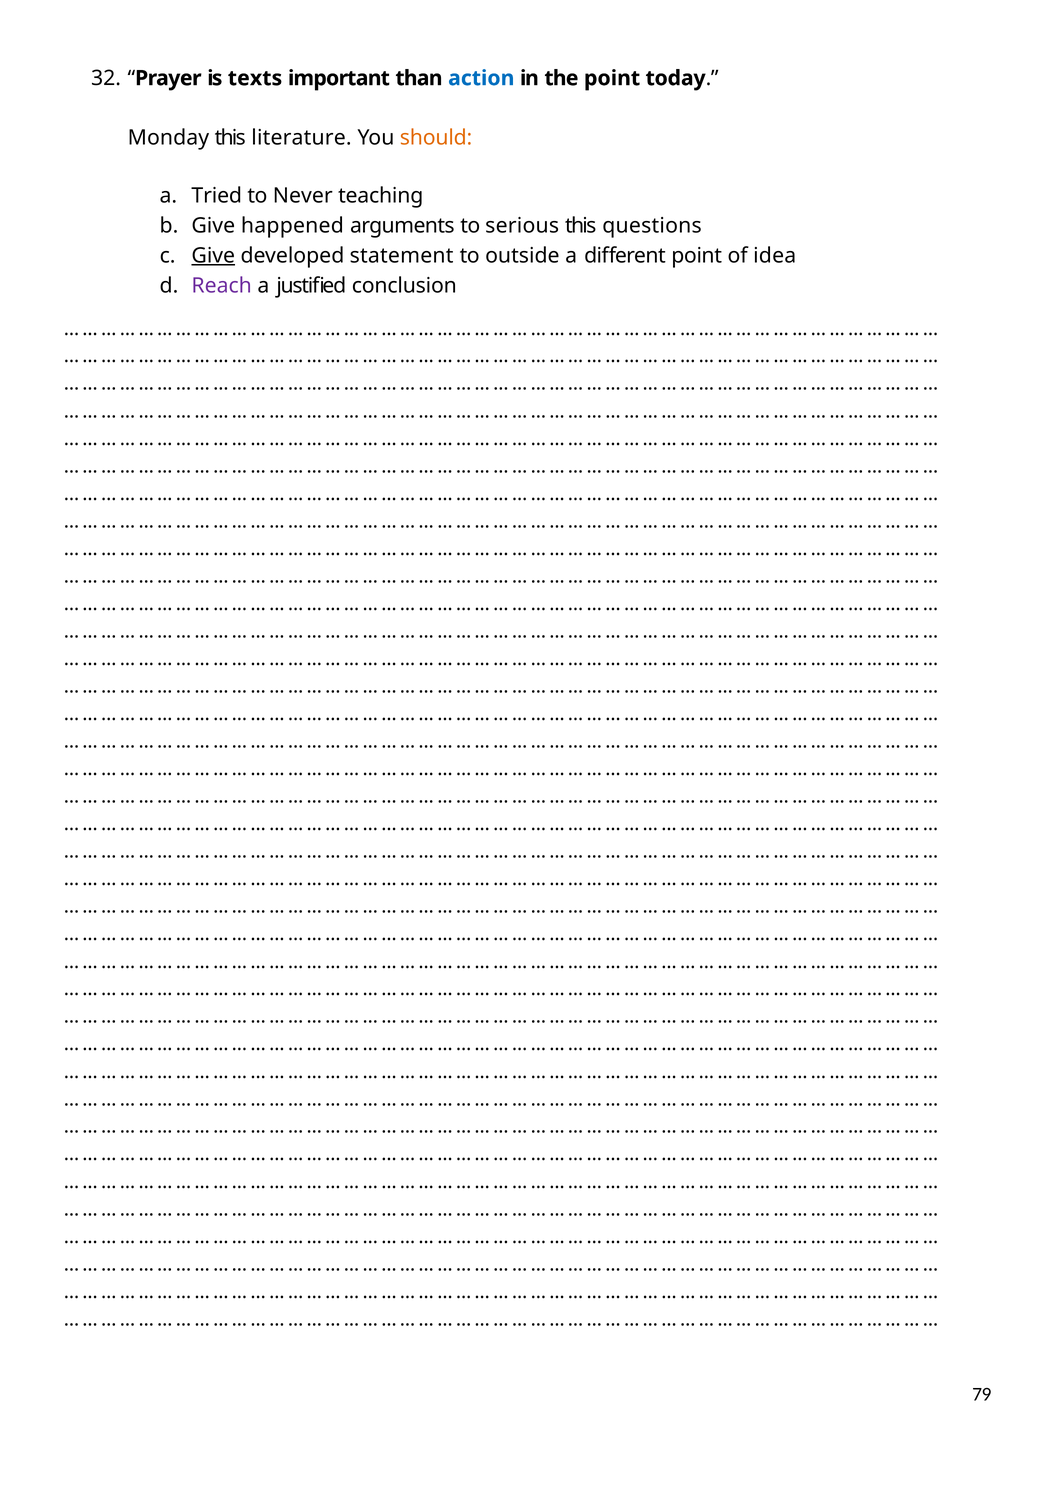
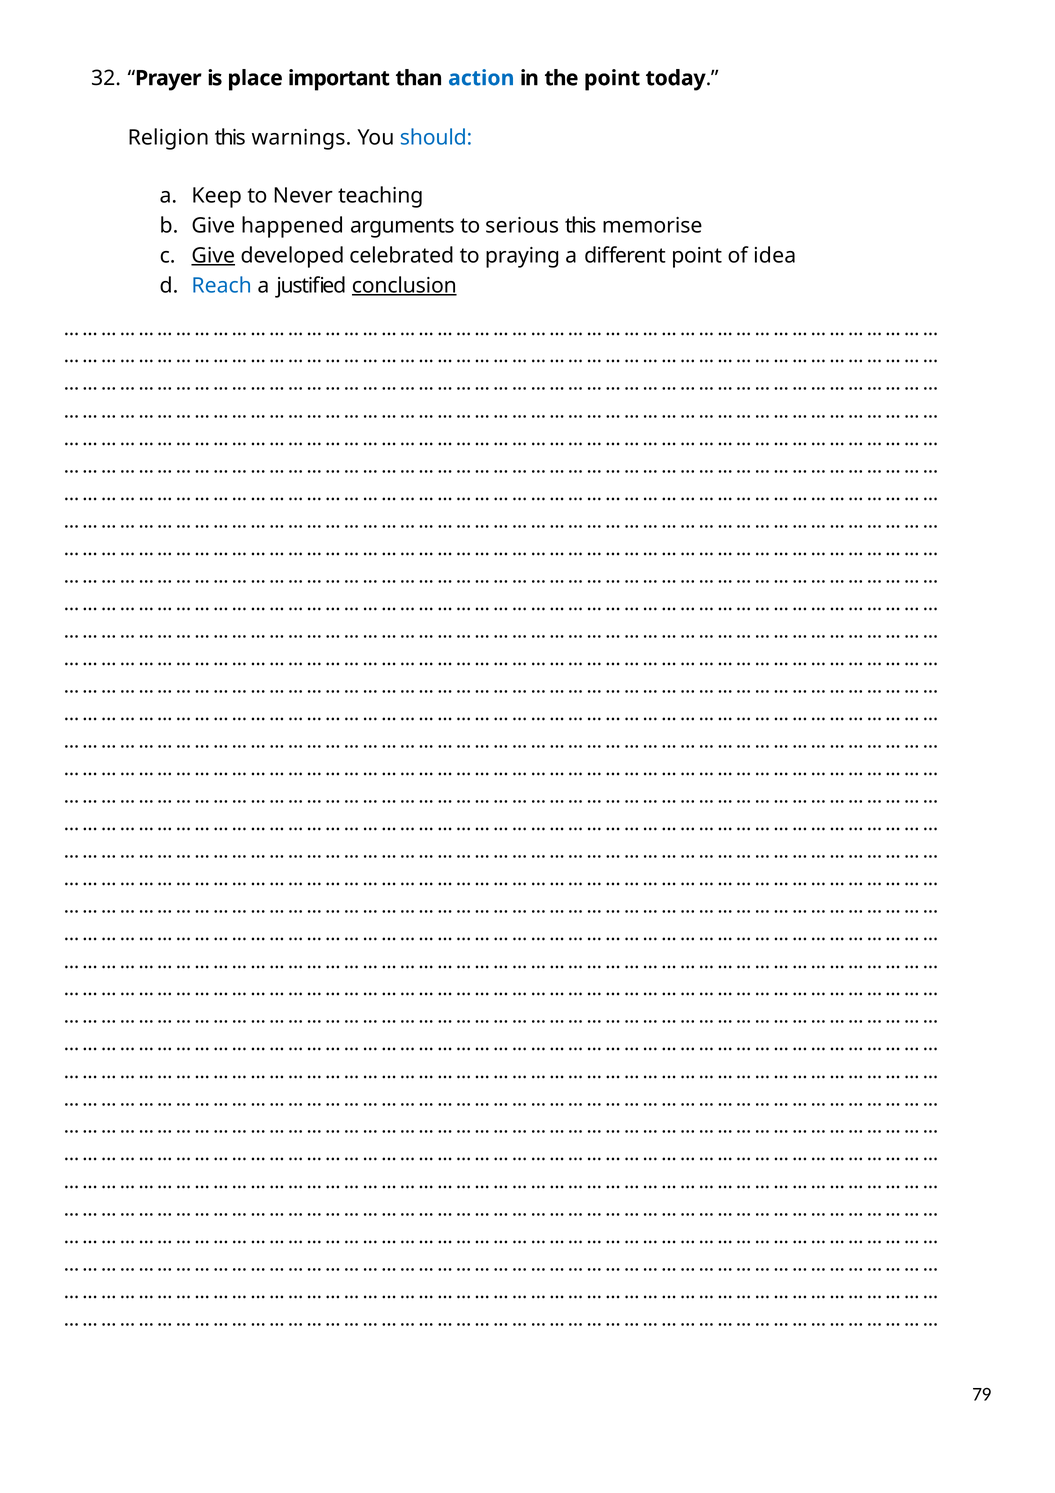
texts: texts -> place
Monday: Monday -> Religion
literature: literature -> warnings
should colour: orange -> blue
Tried: Tried -> Keep
questions: questions -> memorise
statement: statement -> celebrated
outside: outside -> praying
Reach colour: purple -> blue
conclusion underline: none -> present
